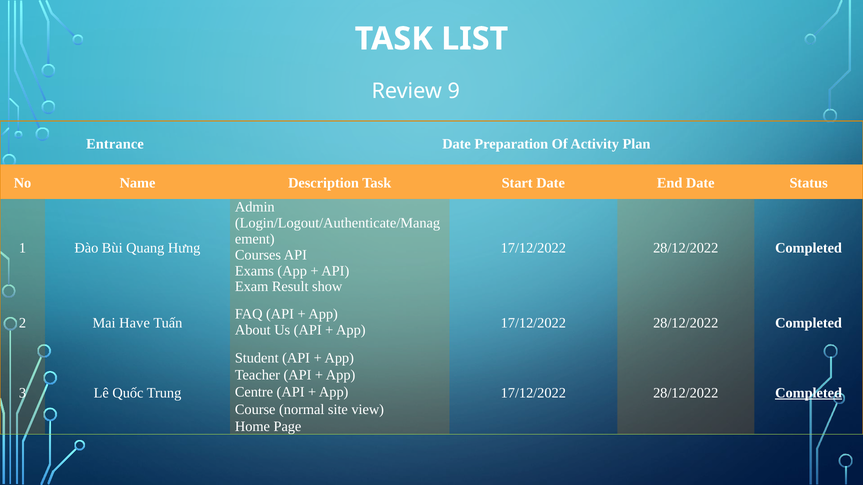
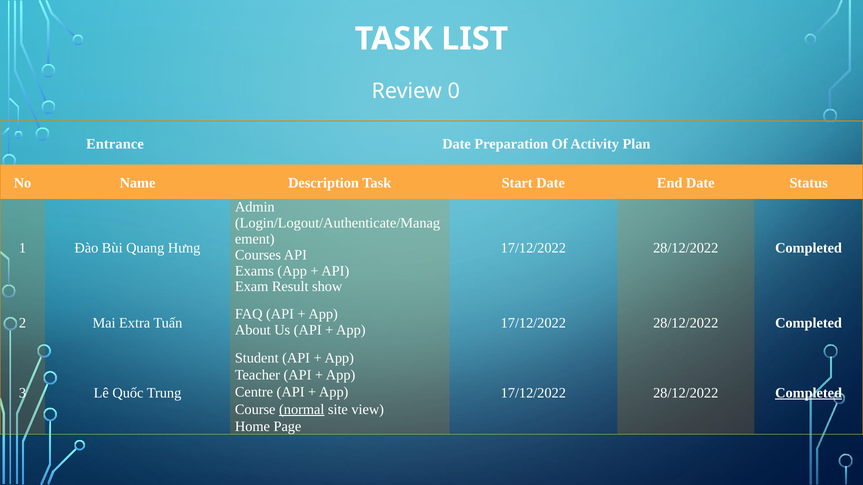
9: 9 -> 0
Have: Have -> Extra
normal underline: none -> present
